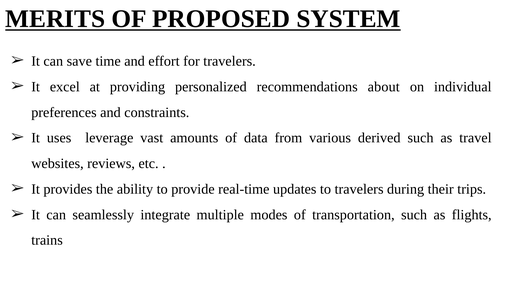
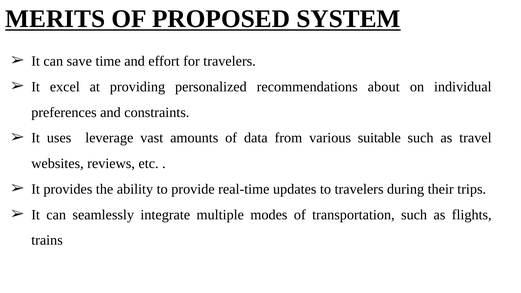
derived: derived -> suitable
